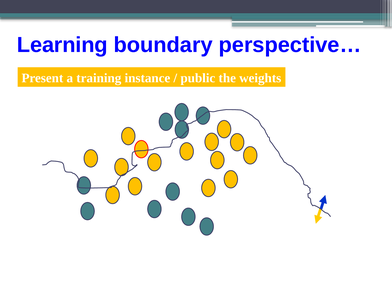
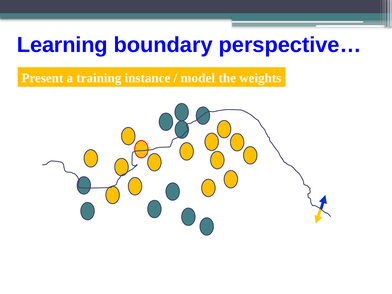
public: public -> model
